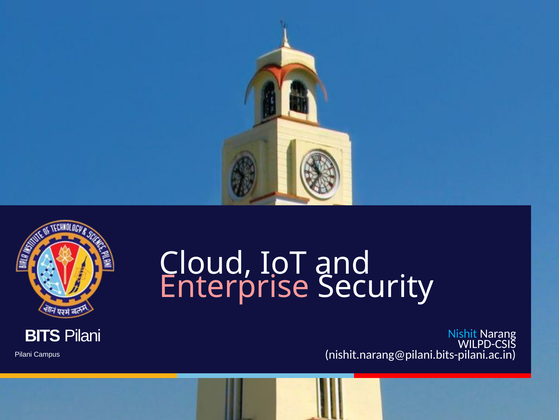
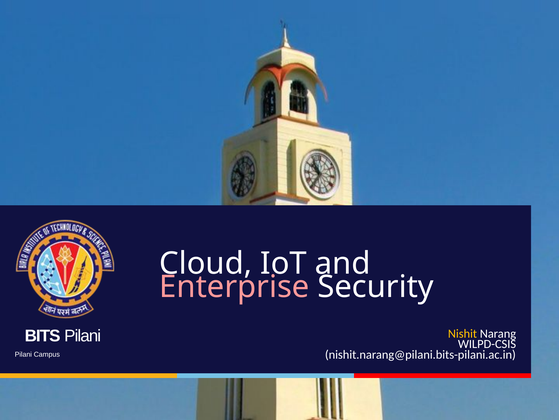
Nishit colour: light blue -> yellow
